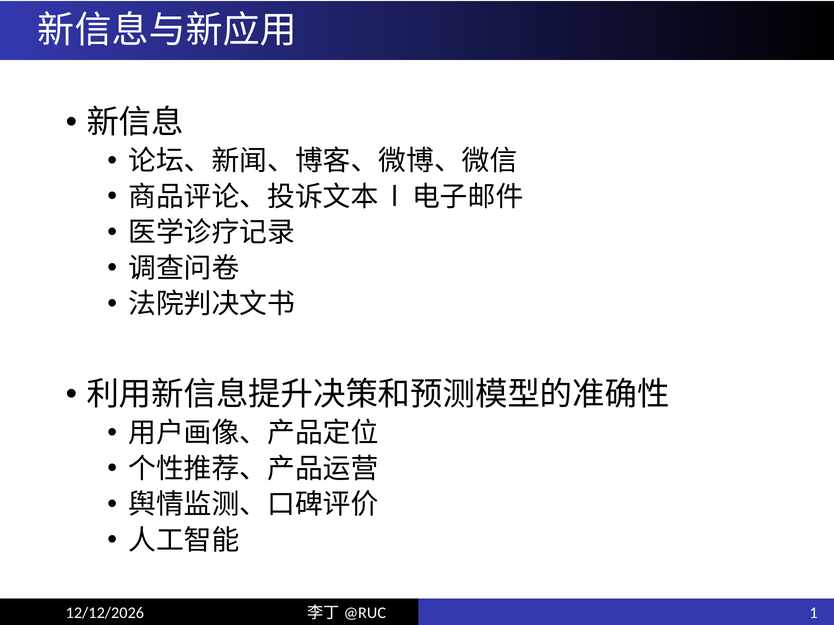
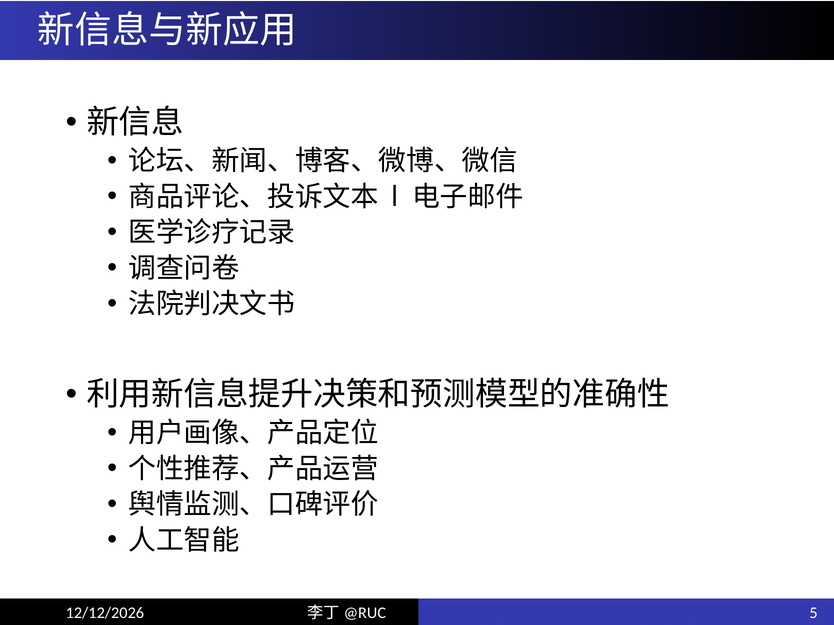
1: 1 -> 5
